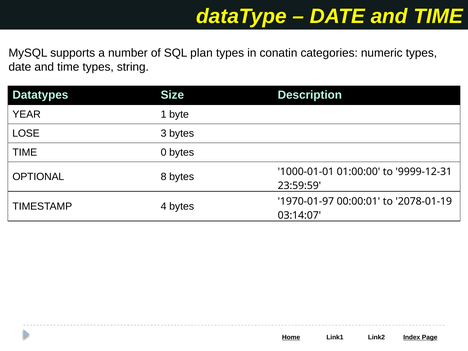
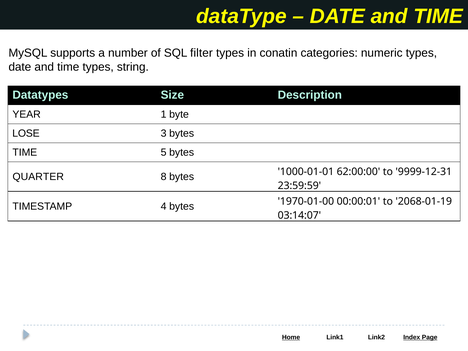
plan: plan -> filter
0: 0 -> 5
OPTIONAL: OPTIONAL -> QUARTER
01:00:00: 01:00:00 -> 62:00:00
1970-01-97: 1970-01-97 -> 1970-01-00
2078-01-19: 2078-01-19 -> 2068-01-19
